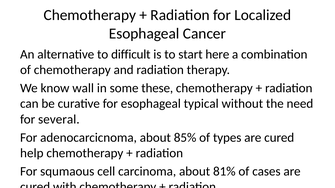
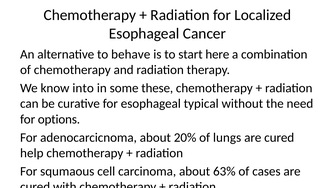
difficult: difficult -> behave
wall: wall -> into
several: several -> options
85%: 85% -> 20%
types: types -> lungs
81%: 81% -> 63%
